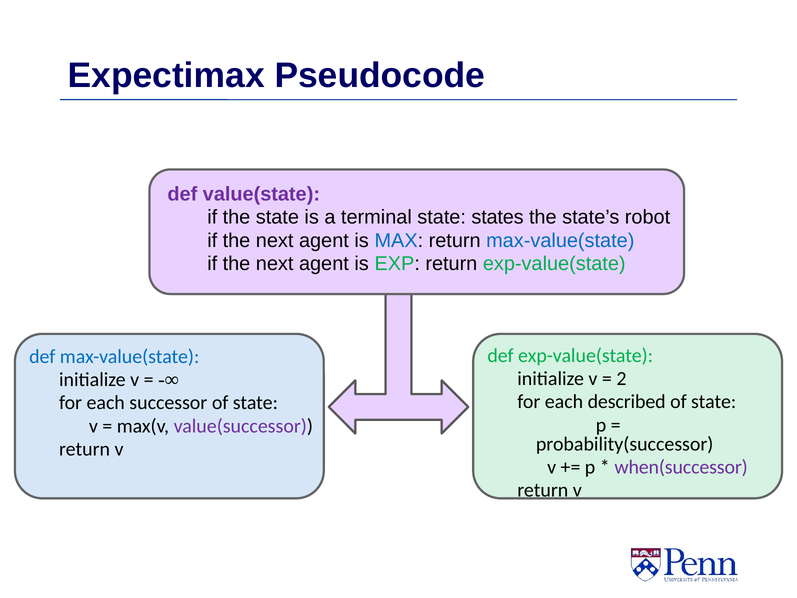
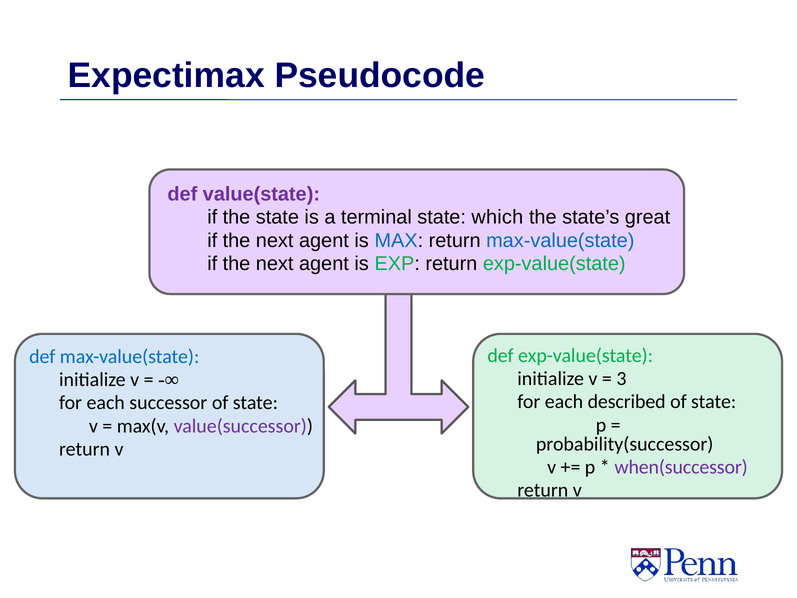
states: states -> which
robot: robot -> great
2: 2 -> 3
